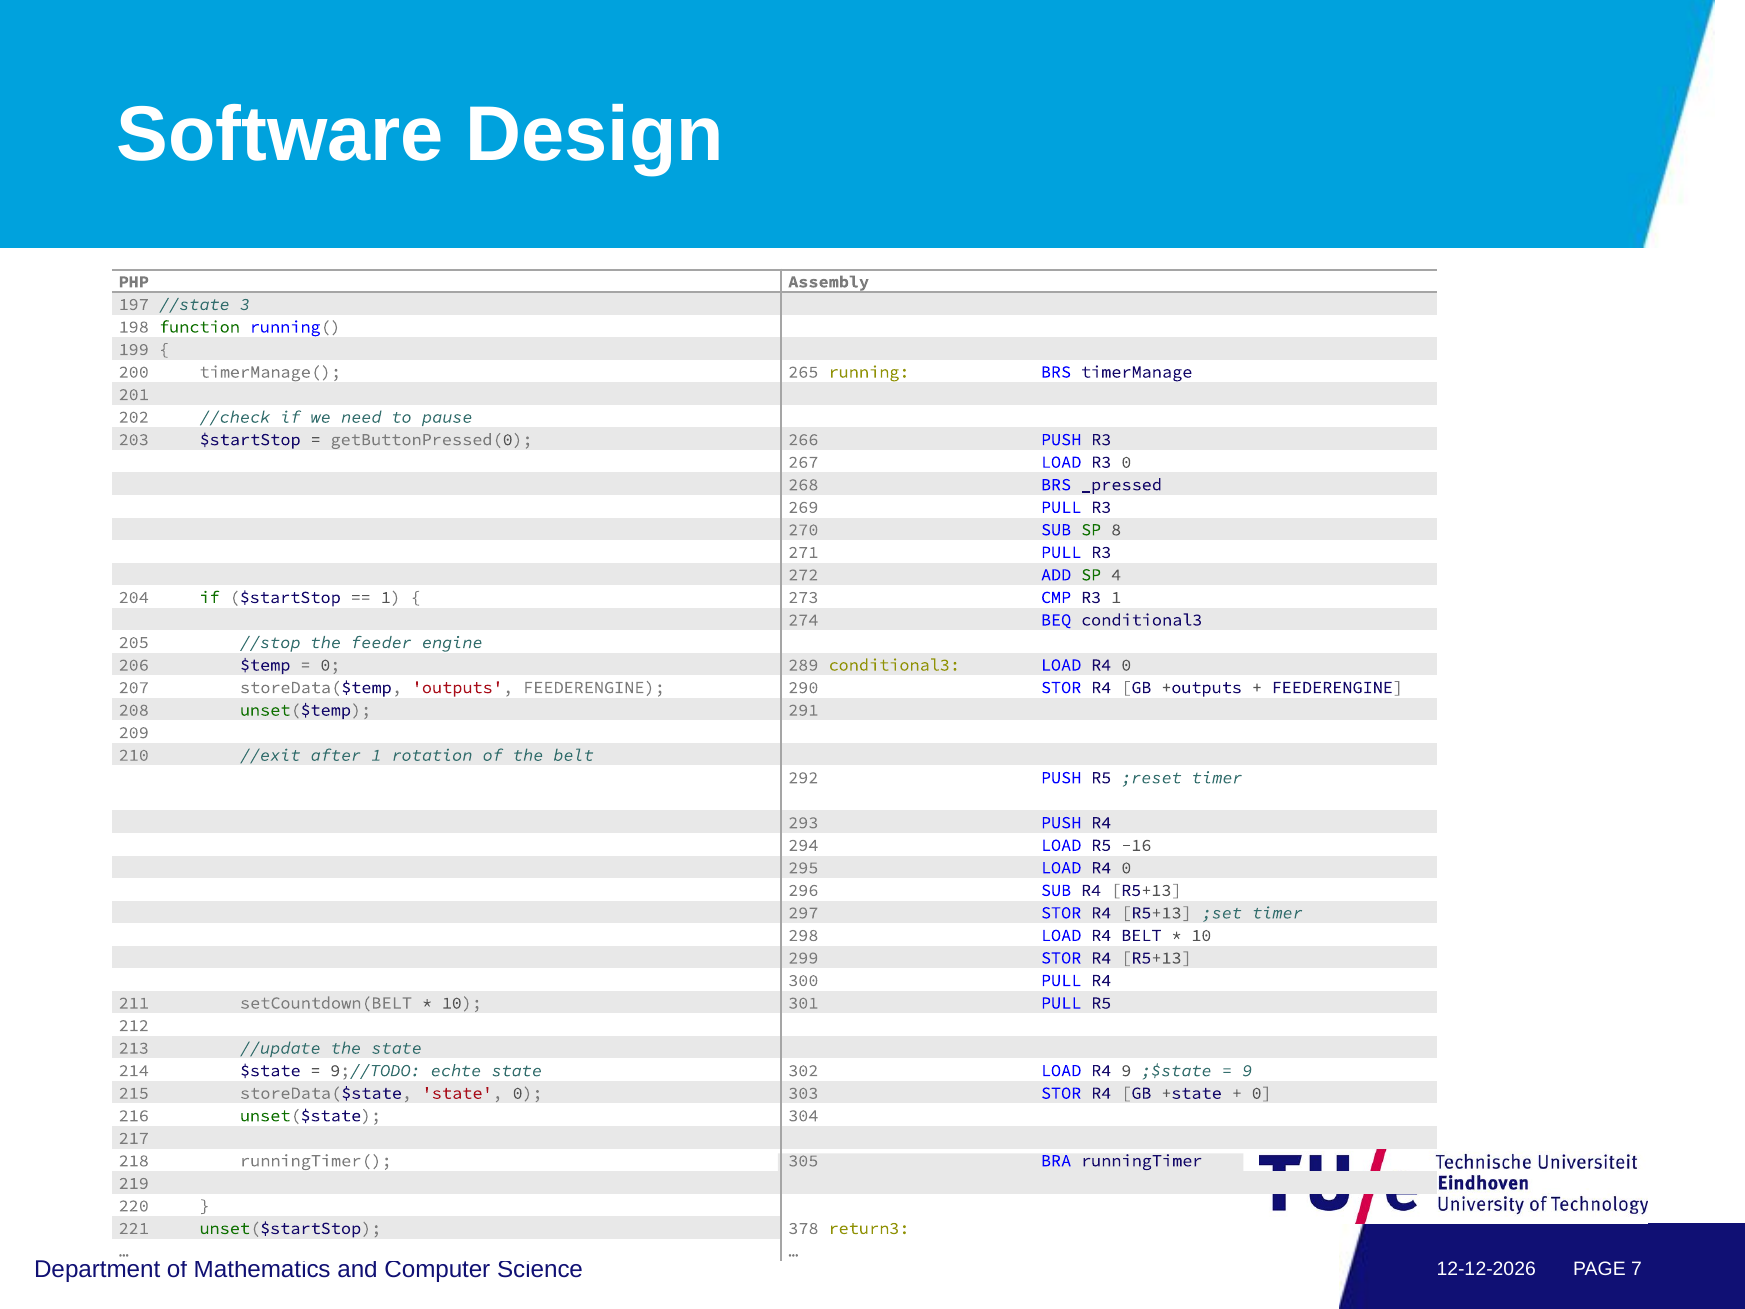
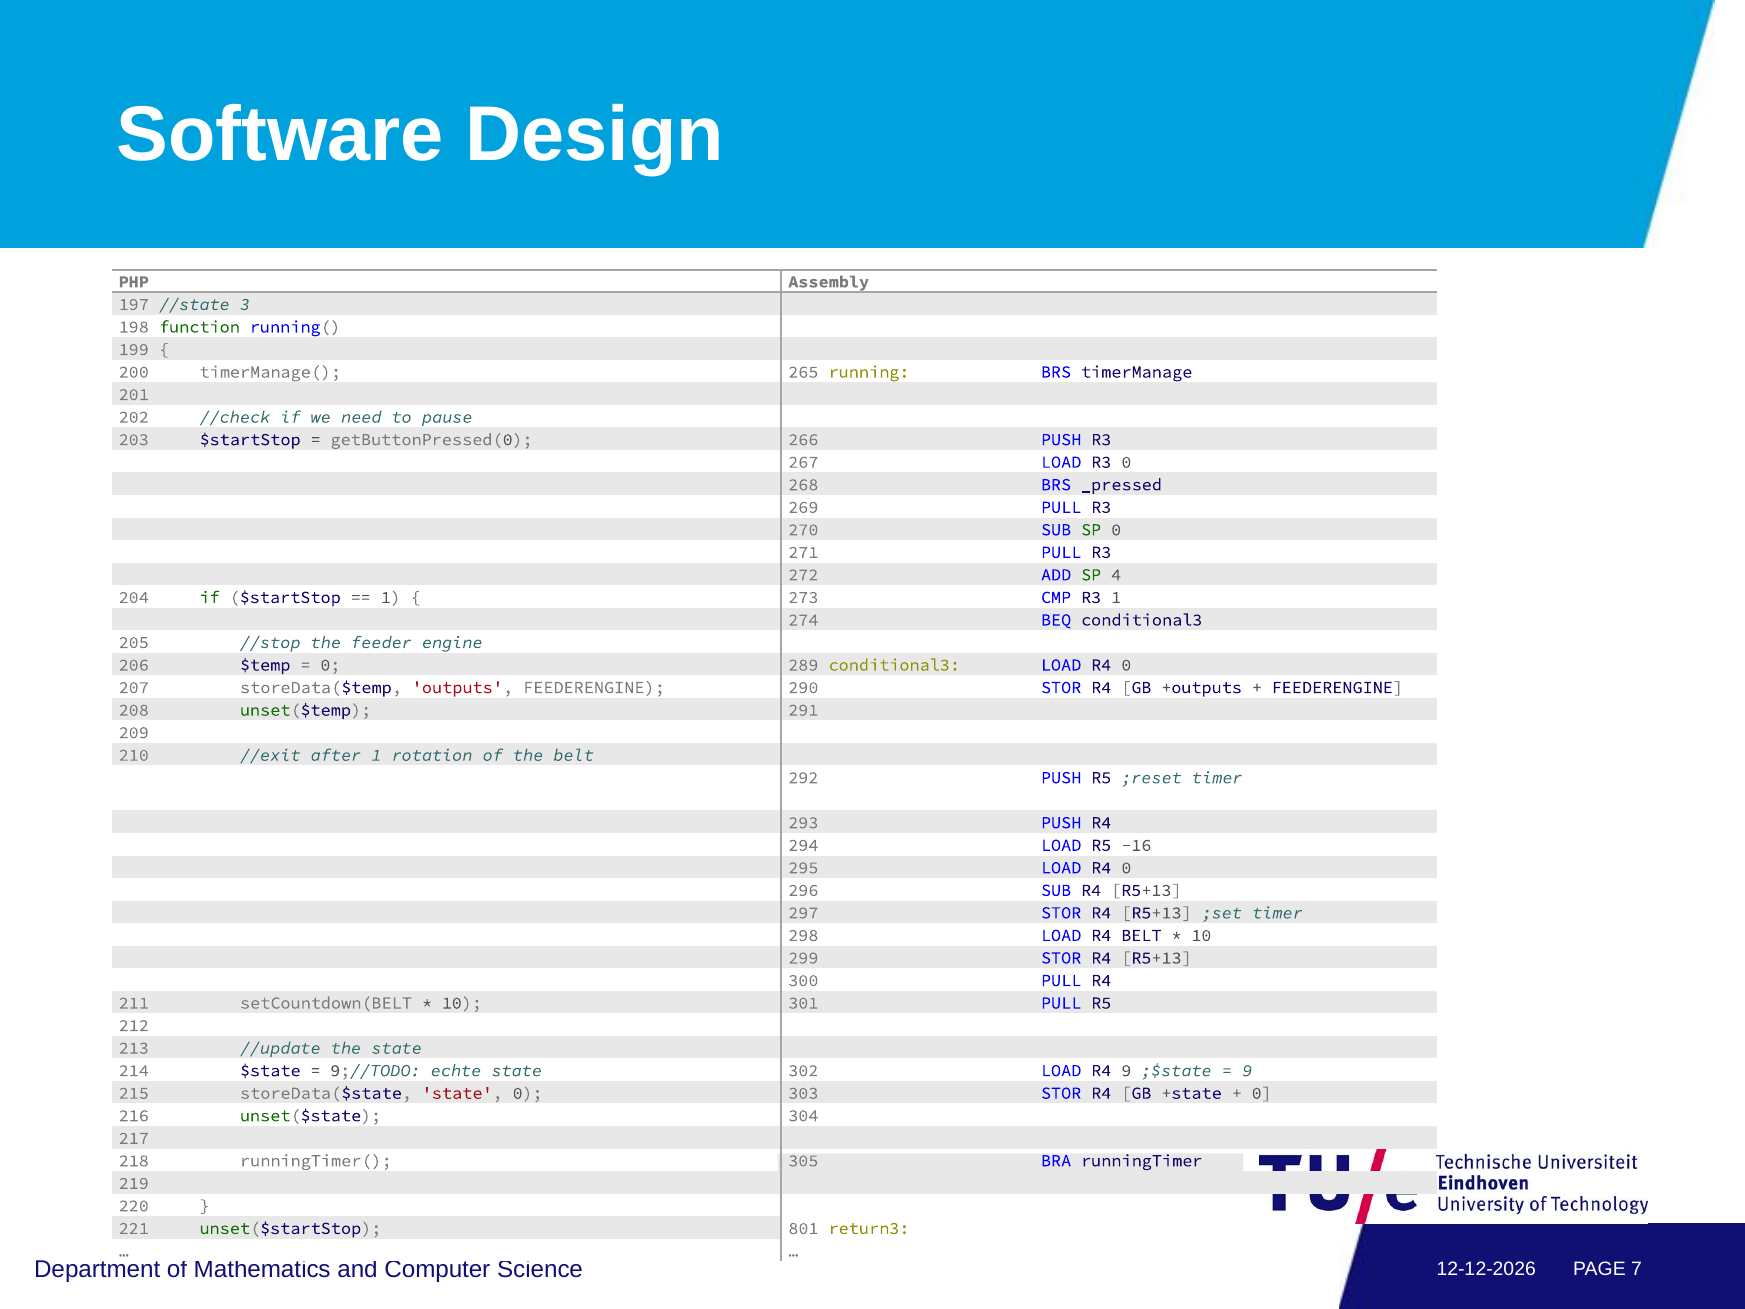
SP 8: 8 -> 0
378: 378 -> 801
